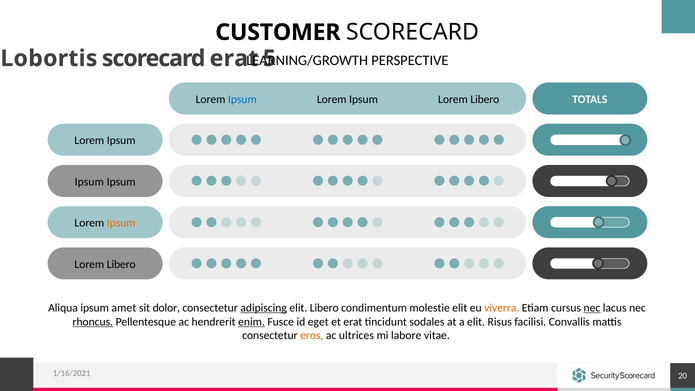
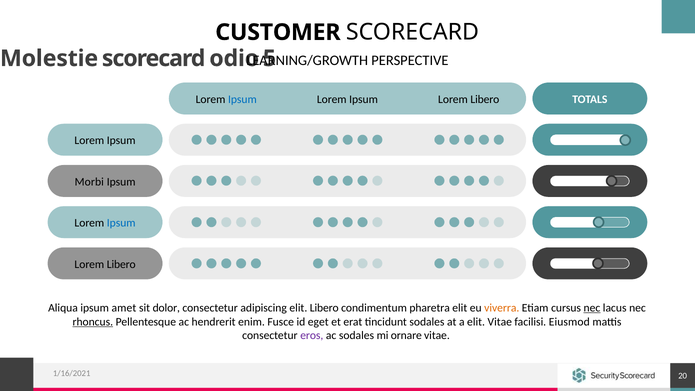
Lobortis: Lobortis -> Molestie
scorecard erat: erat -> odio
Ipsum at (89, 182): Ipsum -> Morbi
Ipsum at (121, 223) colour: orange -> blue
adipiscing underline: present -> none
molestie: molestie -> pharetra
enim underline: present -> none
elit Risus: Risus -> Vitae
Convallis: Convallis -> Eiusmod
eros colour: orange -> purple
ac ultrices: ultrices -> sodales
labore: labore -> ornare
